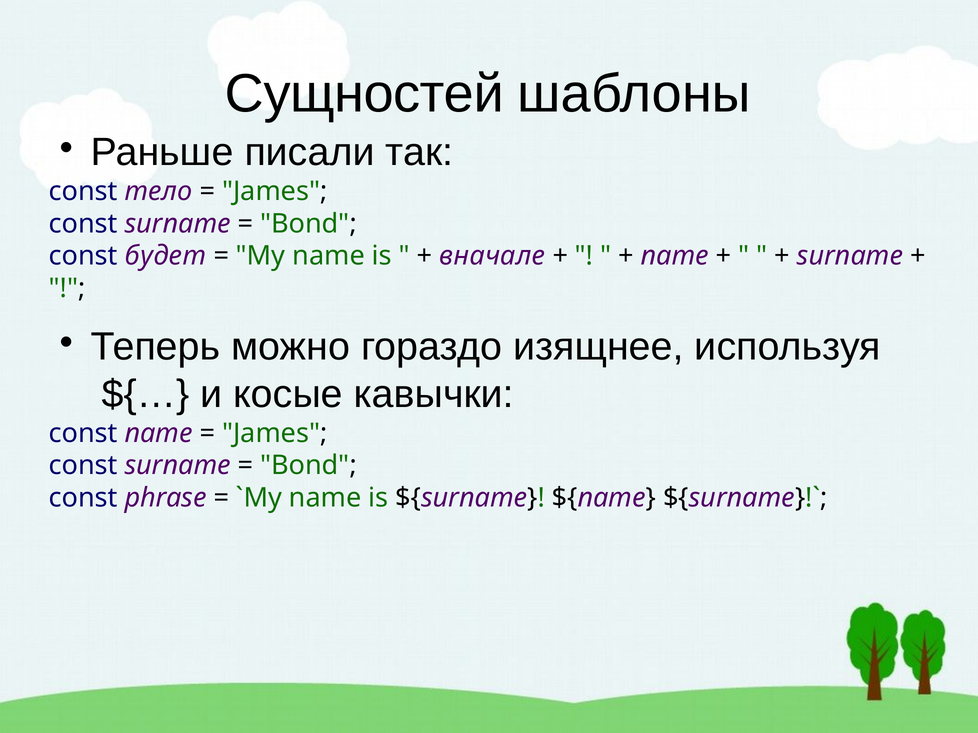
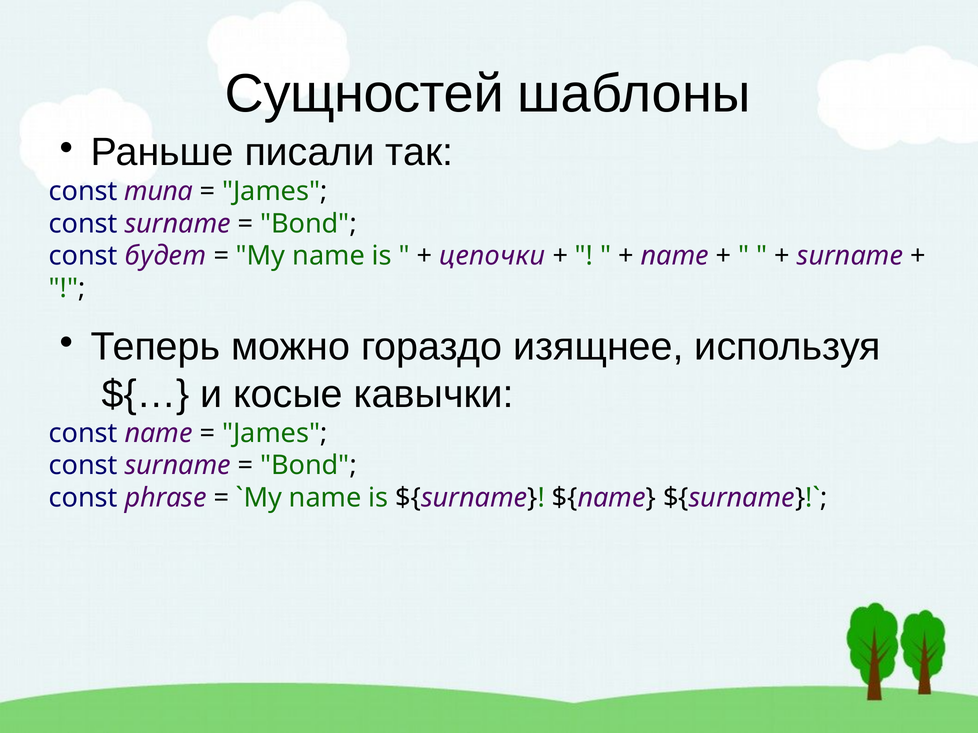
тело: тело -> типа
вначале: вначале -> цепочки
